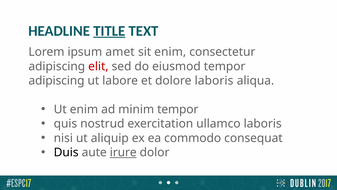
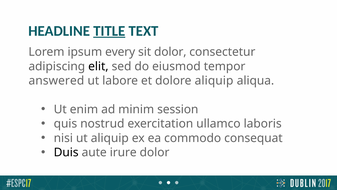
amet: amet -> every
sit enim: enim -> dolor
elit colour: red -> black
adipiscing at (56, 81): adipiscing -> answered
dolore laboris: laboris -> aliquip
minim tempor: tempor -> session
irure underline: present -> none
